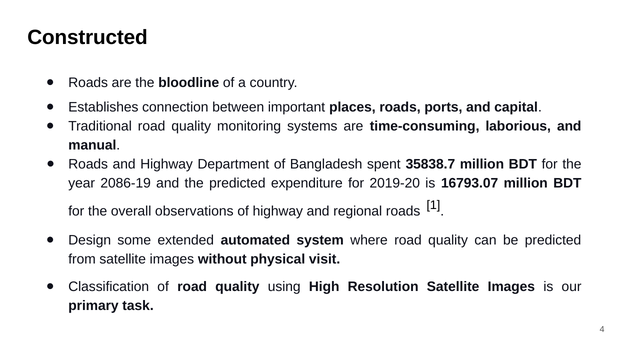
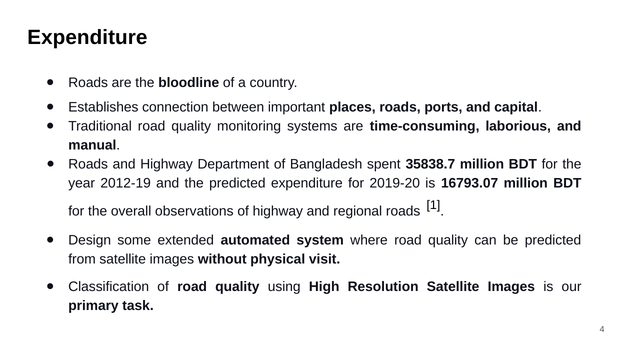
Constructed at (87, 38): Constructed -> Expenditure
2086-19: 2086-19 -> 2012-19
